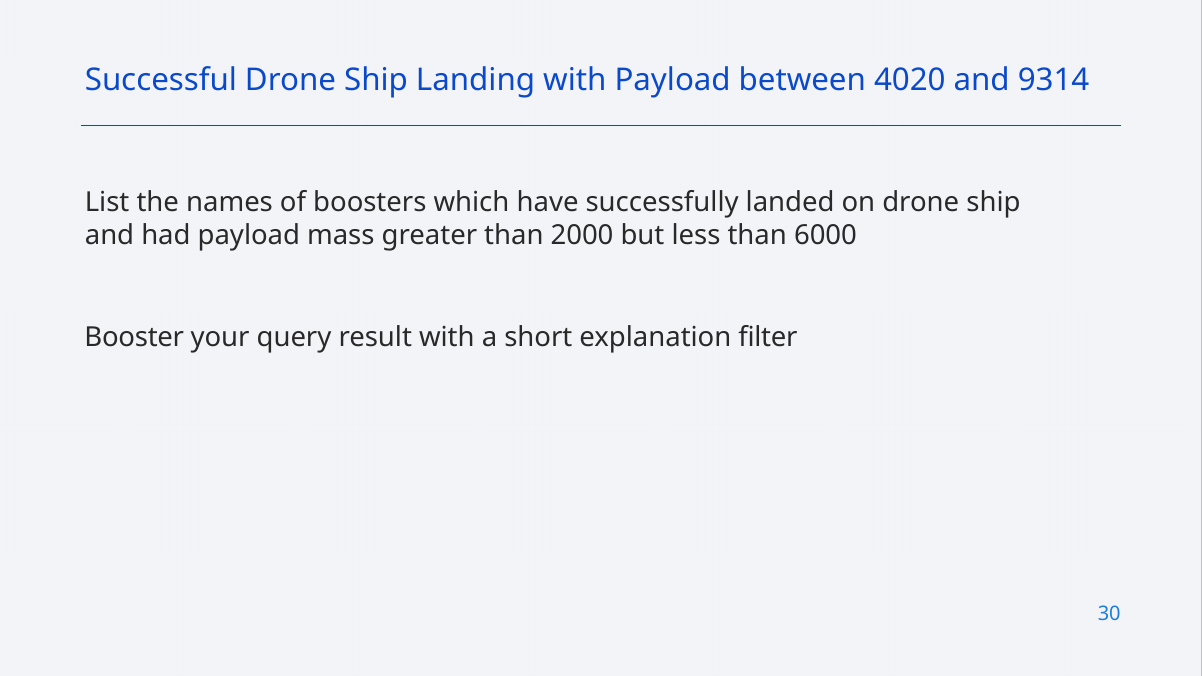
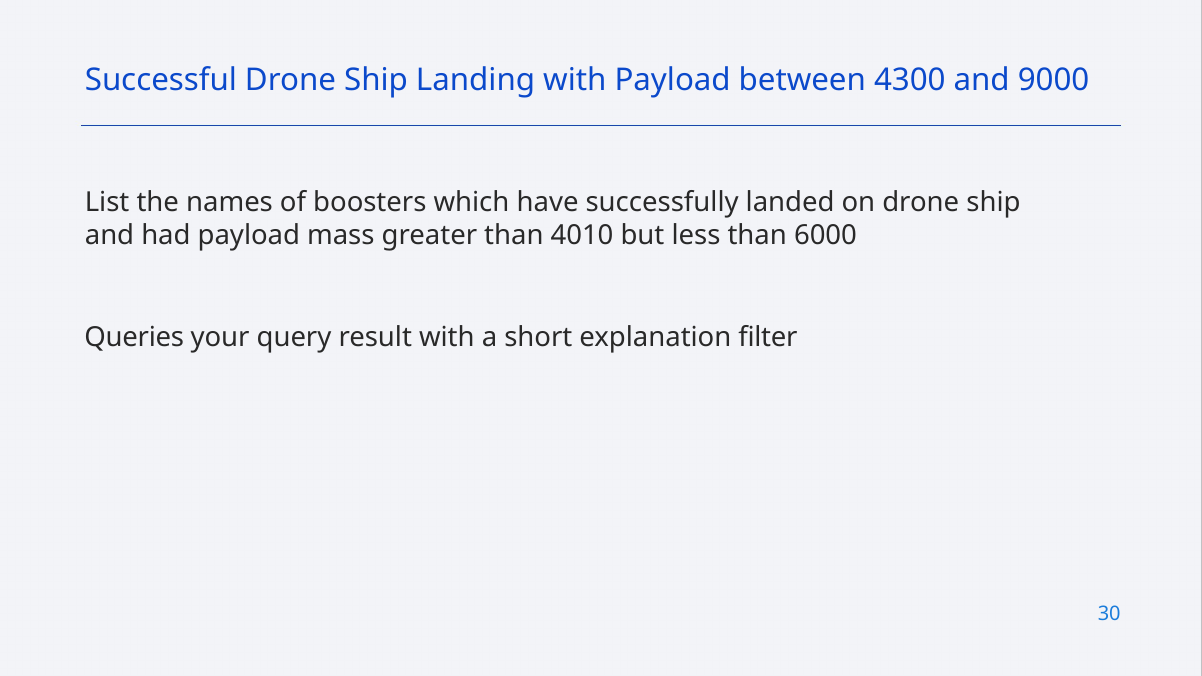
4020: 4020 -> 4300
9314: 9314 -> 9000
2000: 2000 -> 4010
Booster: Booster -> Queries
